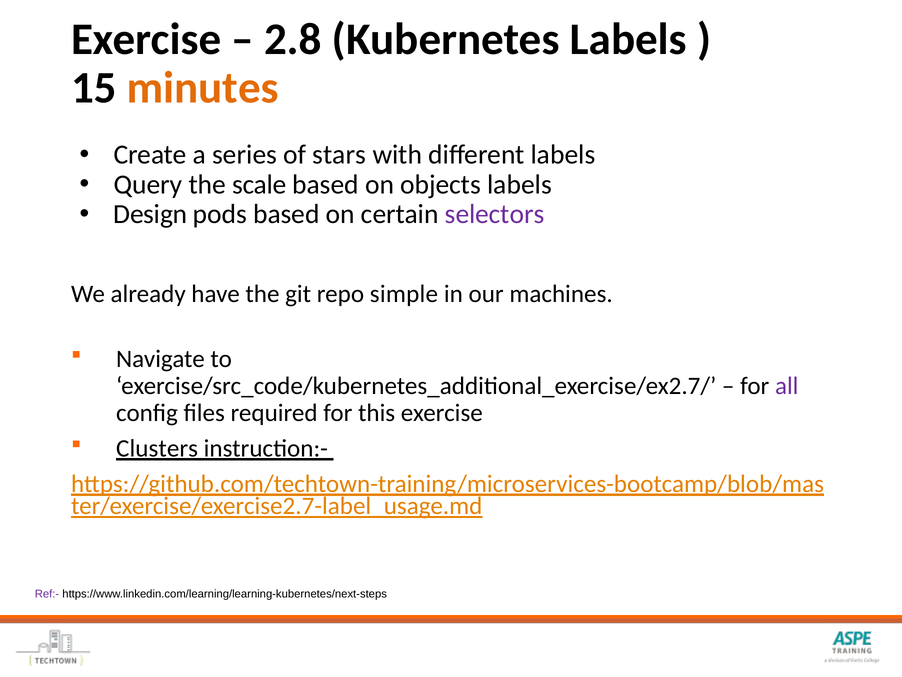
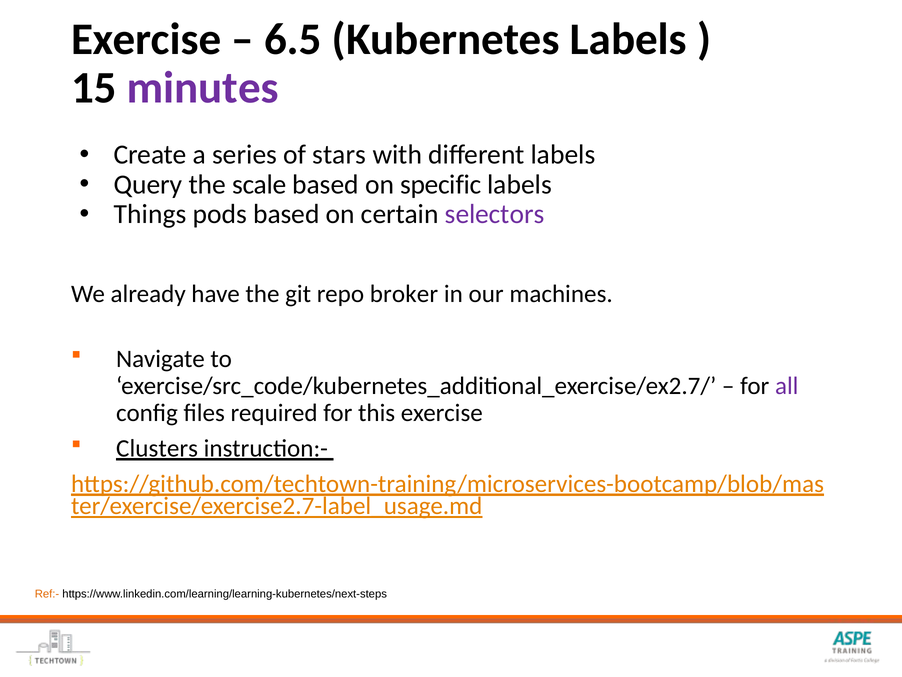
2.8: 2.8 -> 6.5
minutes colour: orange -> purple
objects: objects -> specific
Design: Design -> Things
simple: simple -> broker
Ref:- colour: purple -> orange
